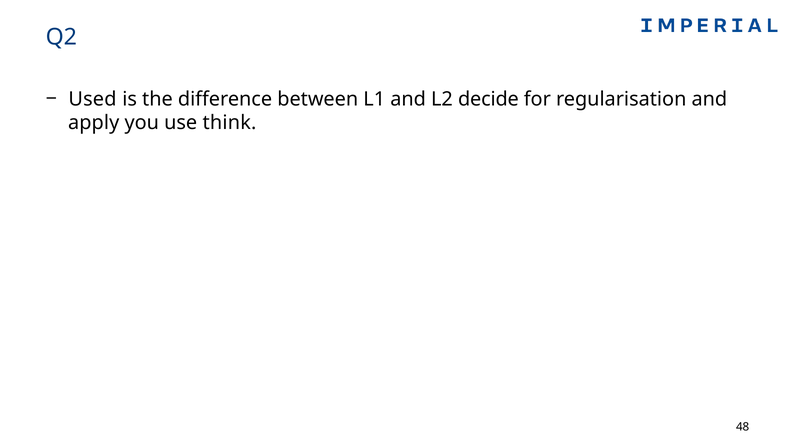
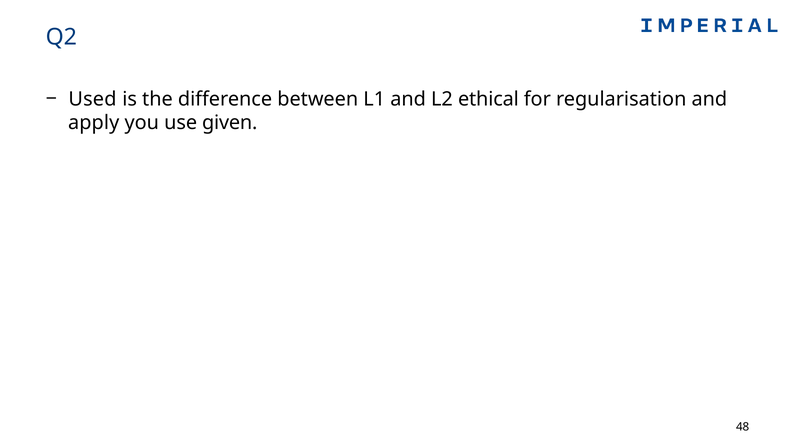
decide: decide -> ethical
think: think -> given
